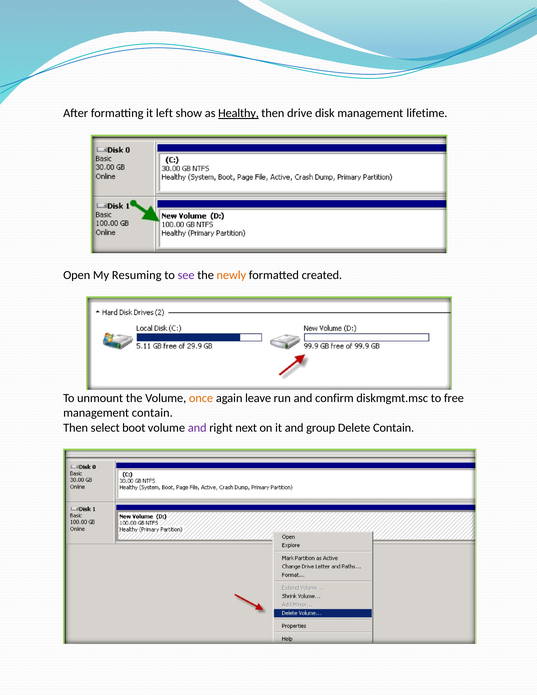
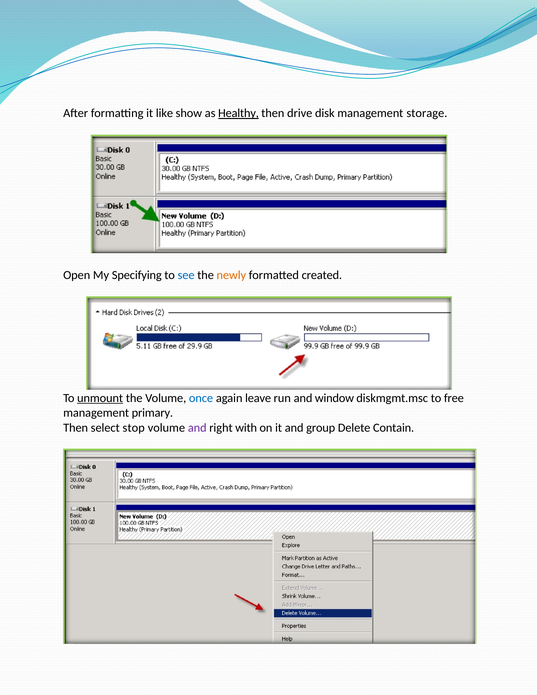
left: left -> like
lifetime: lifetime -> storage
Resuming: Resuming -> Specifying
see colour: purple -> blue
unmount underline: none -> present
once colour: orange -> blue
confirm: confirm -> window
management contain: contain -> primary
boot: boot -> stop
next: next -> with
